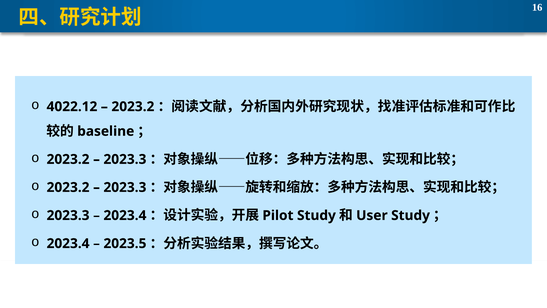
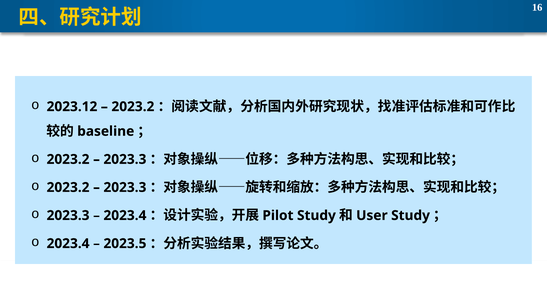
4022.12: 4022.12 -> 2023.12
